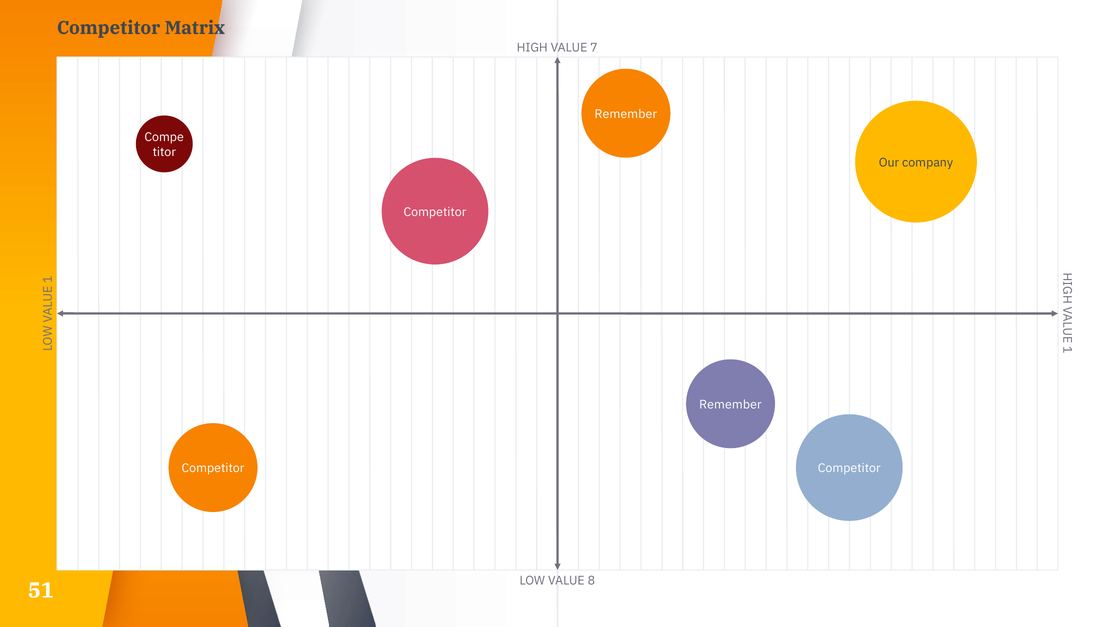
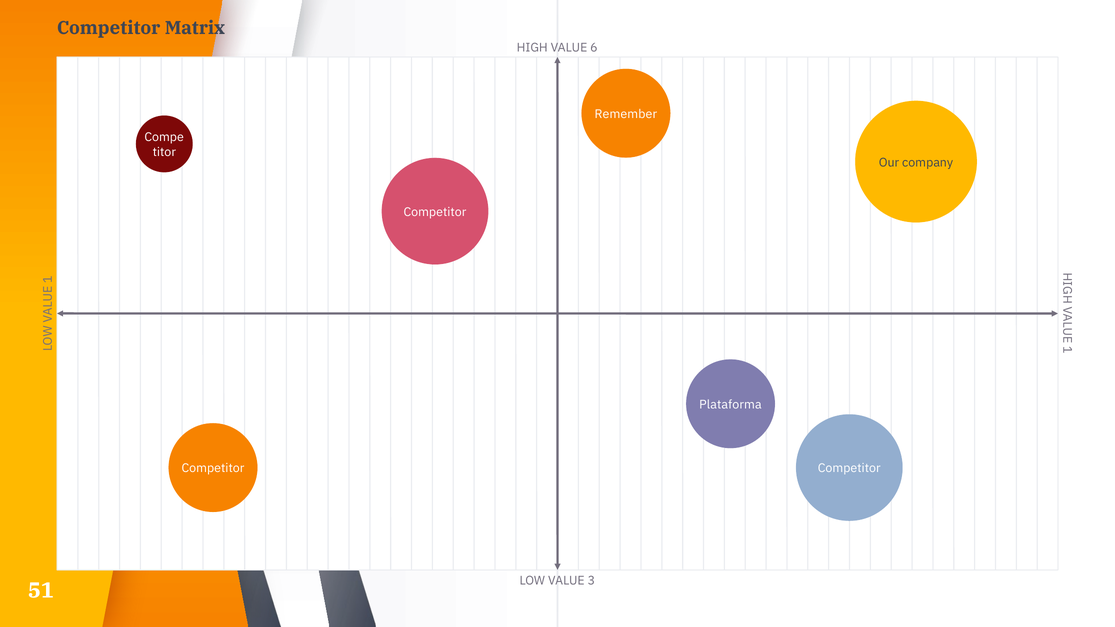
7: 7 -> 6
Remember at (730, 405): Remember -> Plataforma
8: 8 -> 3
